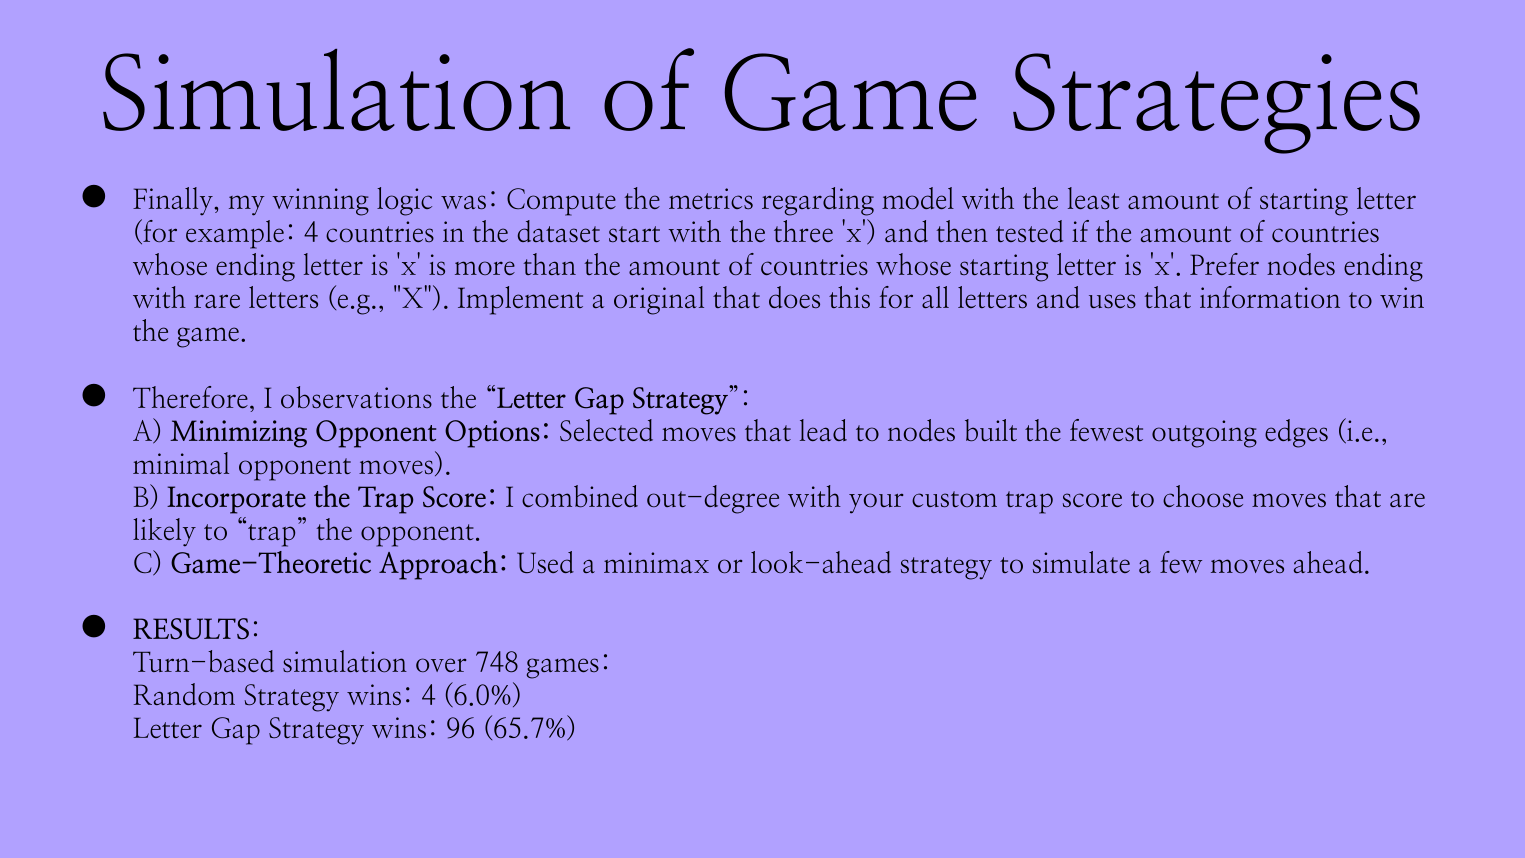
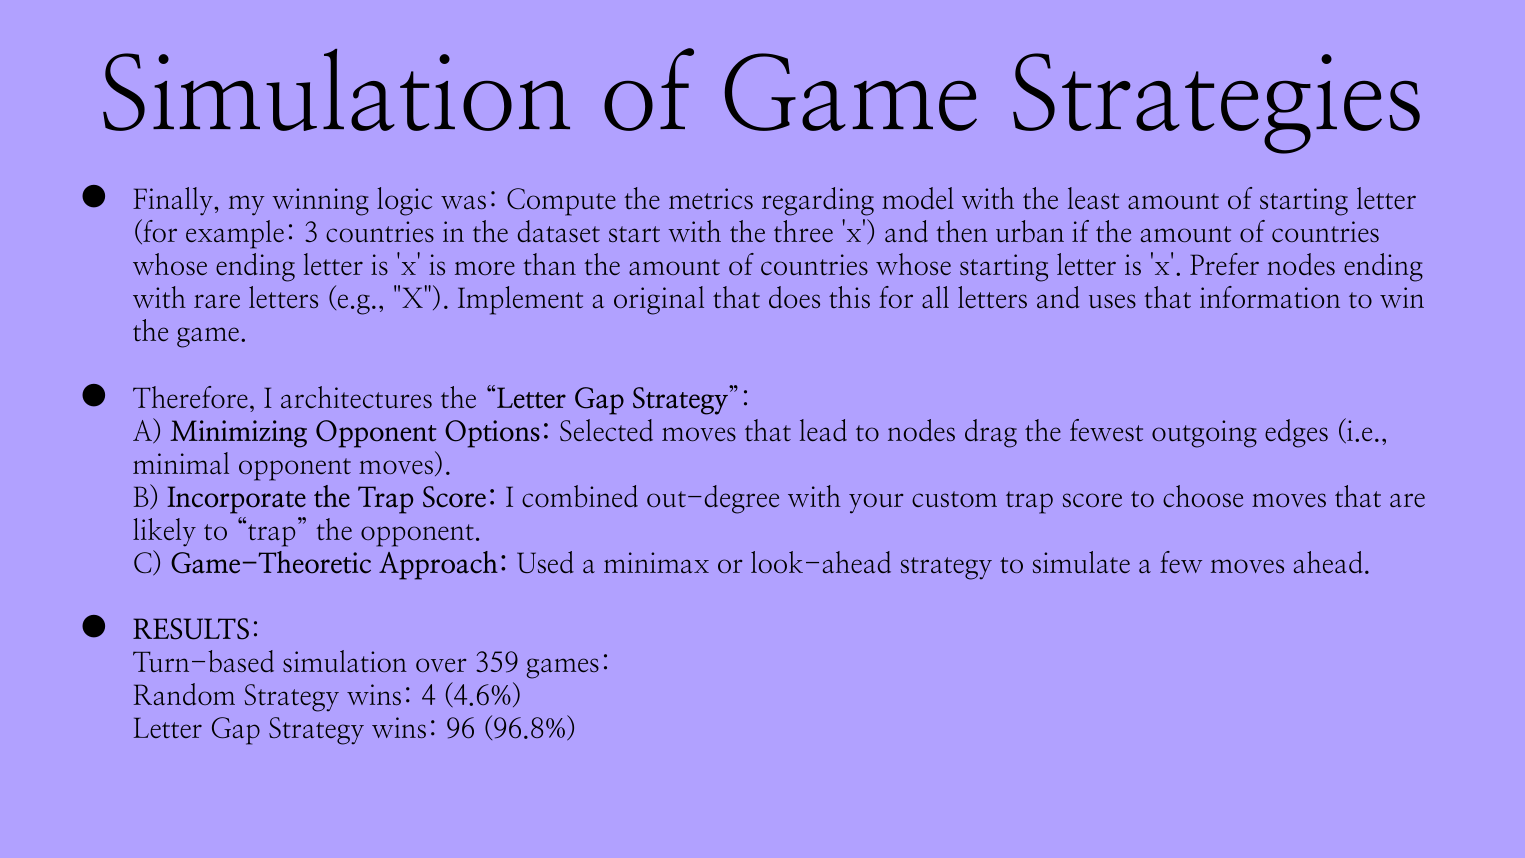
example 4: 4 -> 3
tested: tested -> urban
observations: observations -> architectures
built: built -> drag
748: 748 -> 359
6.0%: 6.0% -> 4.6%
65.7%: 65.7% -> 96.8%
